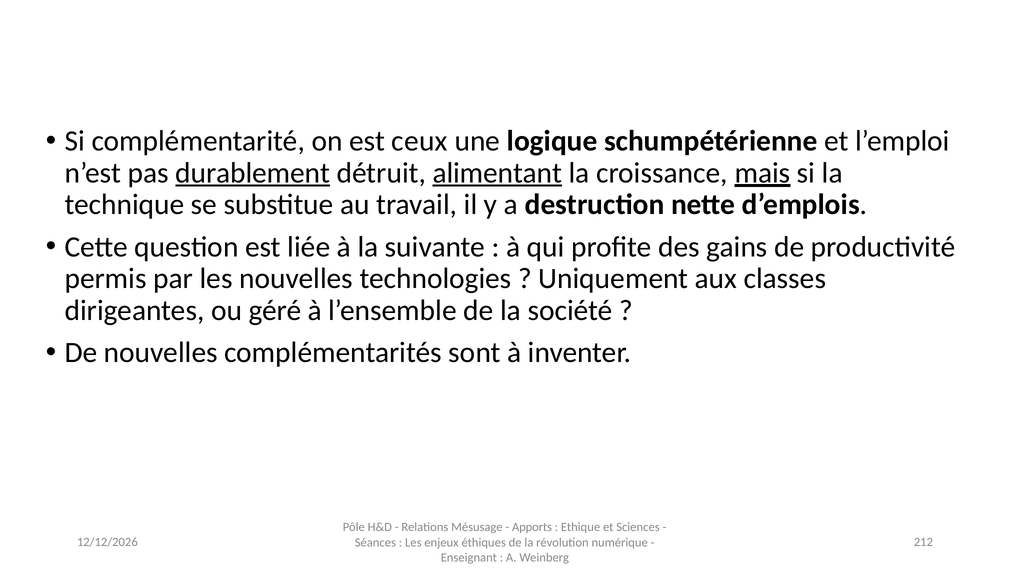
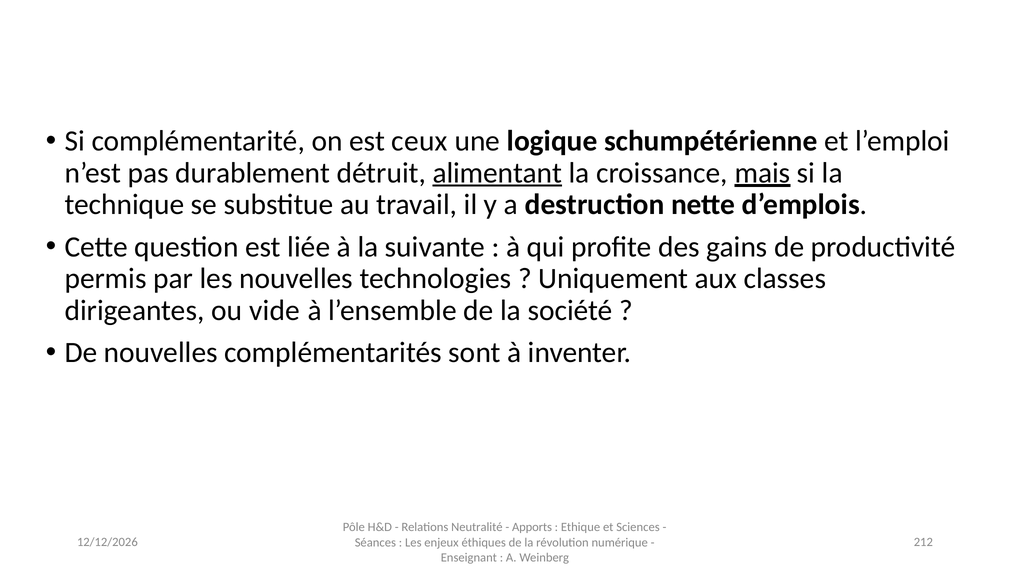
durablement underline: present -> none
géré: géré -> vide
Mésusage: Mésusage -> Neutralité
